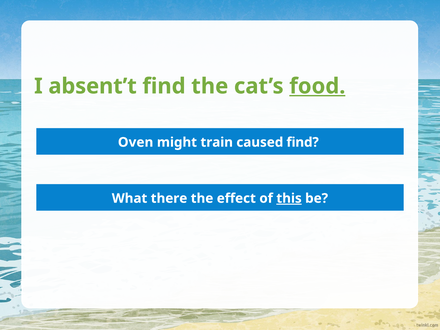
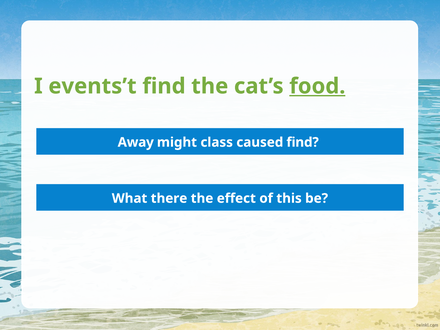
absent’t: absent’t -> events’t
Oven: Oven -> Away
train: train -> class
this underline: present -> none
